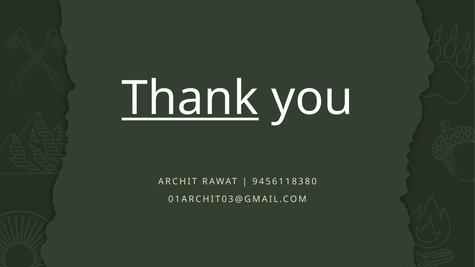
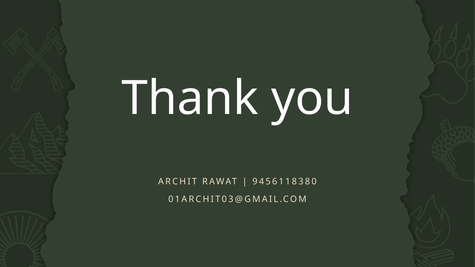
Thank underline: present -> none
